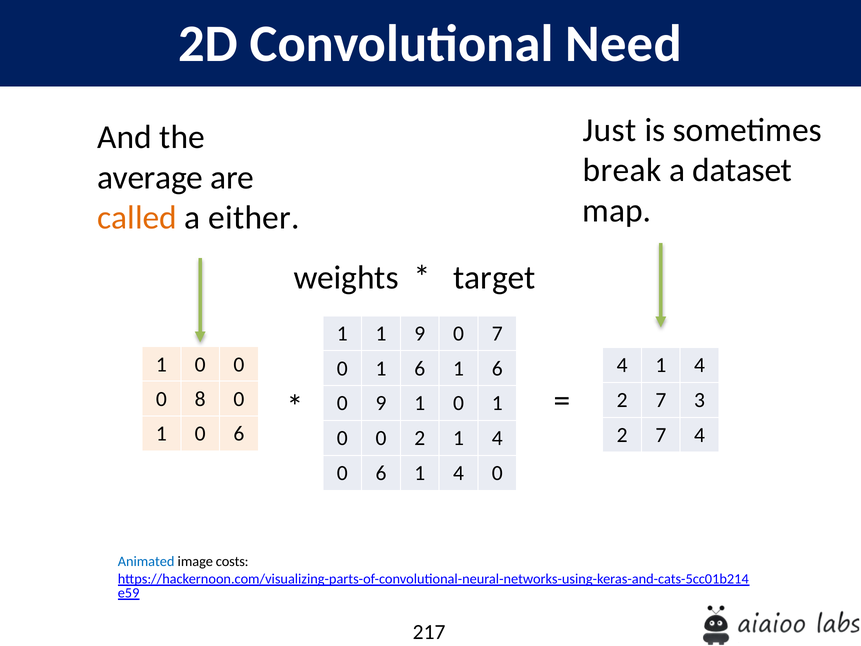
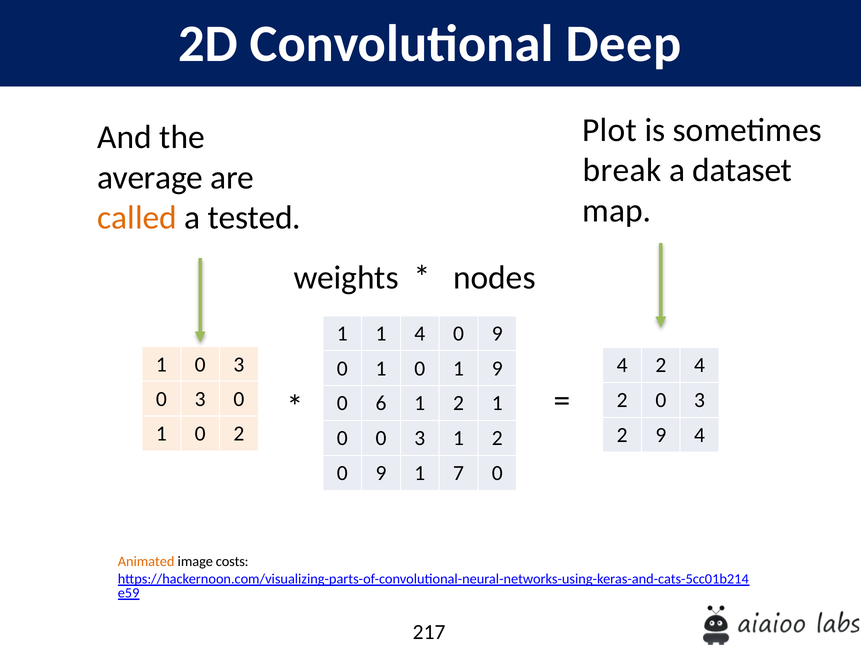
Need: Need -> Deep
Just: Just -> Plot
either: either -> tested
target: target -> nodes
1 9: 9 -> 4
7 at (497, 333): 7 -> 9
0 at (239, 364): 0 -> 3
1 at (661, 365): 1 -> 2
6 at (420, 368): 6 -> 0
6 at (497, 368): 6 -> 9
8 at (200, 399): 8 -> 3
7 at (661, 400): 7 -> 0
0 9: 9 -> 6
0 at (458, 403): 0 -> 2
1 0 6: 6 -> 2
7 at (661, 435): 7 -> 9
0 0 2: 2 -> 3
4 at (497, 438): 4 -> 2
6 at (381, 473): 6 -> 9
4 at (458, 473): 4 -> 7
Animated colour: blue -> orange
